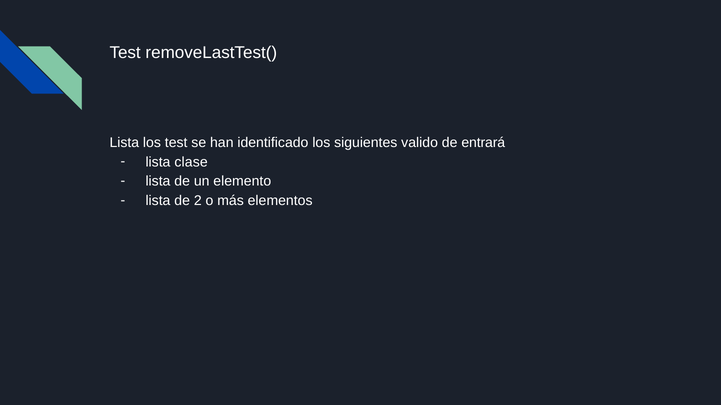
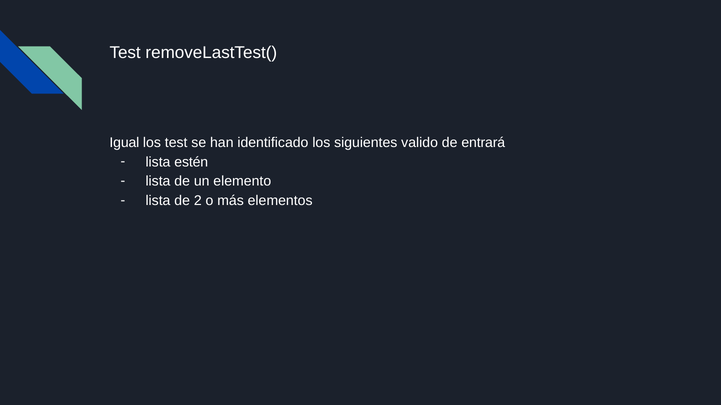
Lista at (124, 143): Lista -> Igual
clase: clase -> estén
